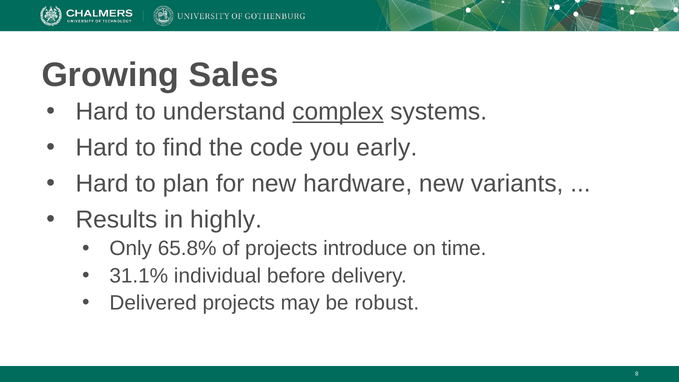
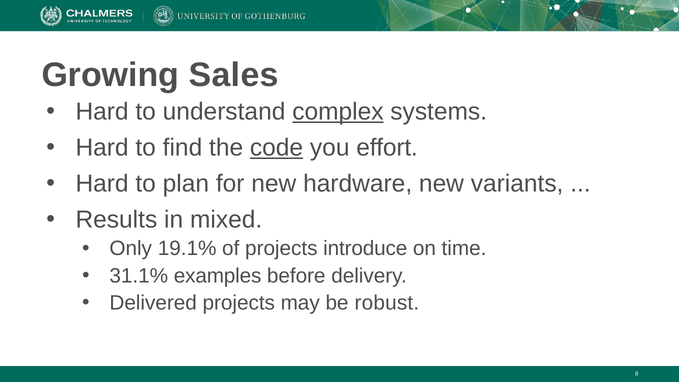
code underline: none -> present
early: early -> effort
highly: highly -> mixed
65.8%: 65.8% -> 19.1%
individual: individual -> examples
